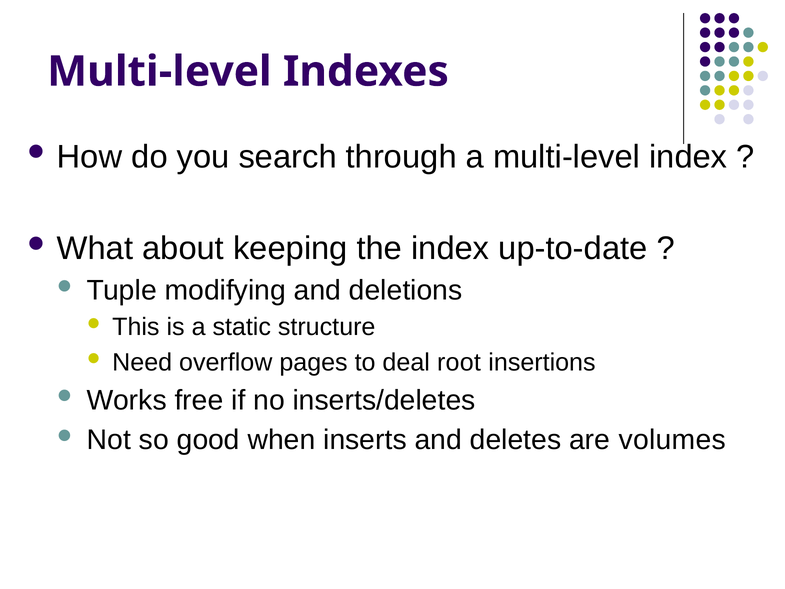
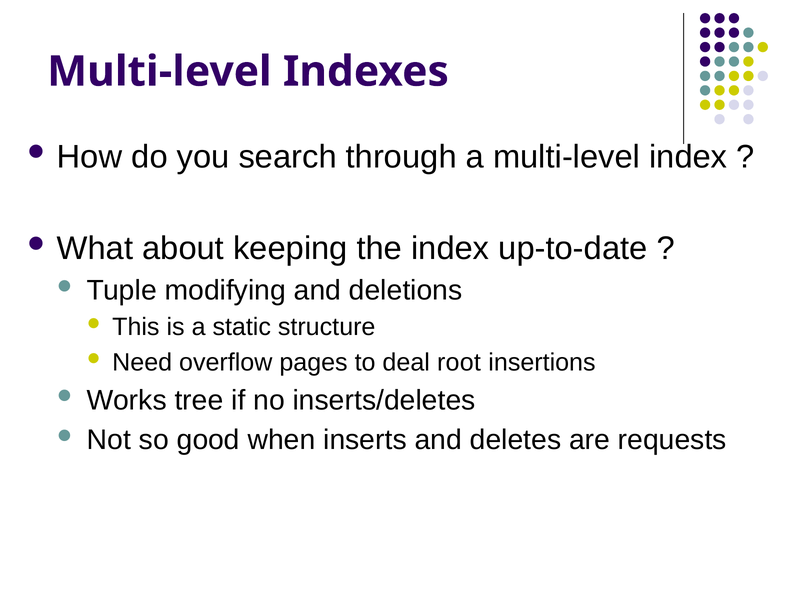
free: free -> tree
volumes: volumes -> requests
